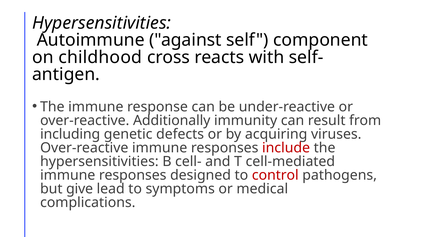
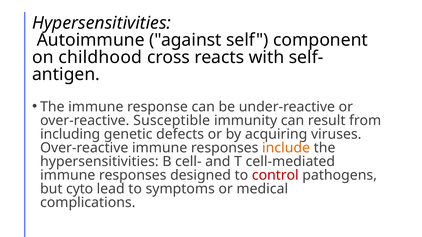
Additionally: Additionally -> Susceptible
include colour: red -> orange
give: give -> cyto
